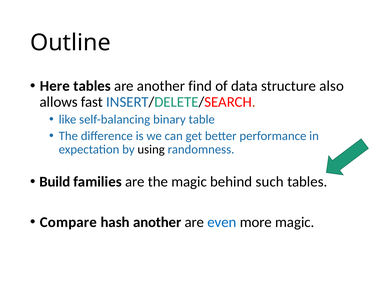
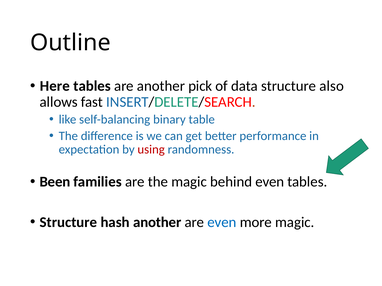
find: find -> pick
using colour: black -> red
Build: Build -> Been
behind such: such -> even
Compare at (68, 223): Compare -> Structure
